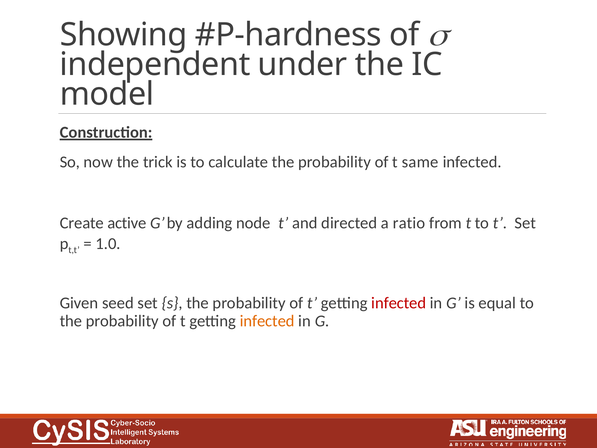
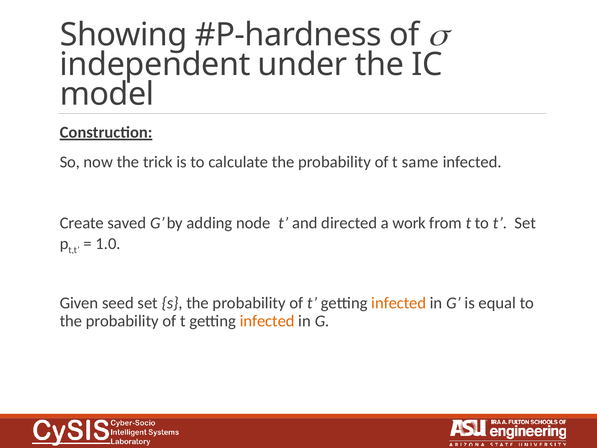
active: active -> saved
ratio: ratio -> work
infected at (399, 303) colour: red -> orange
